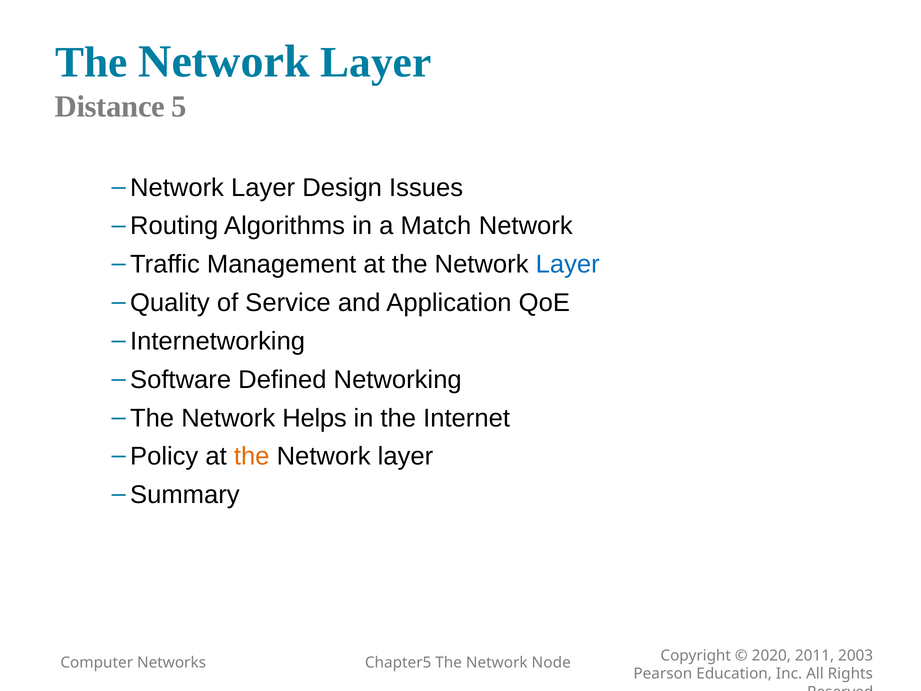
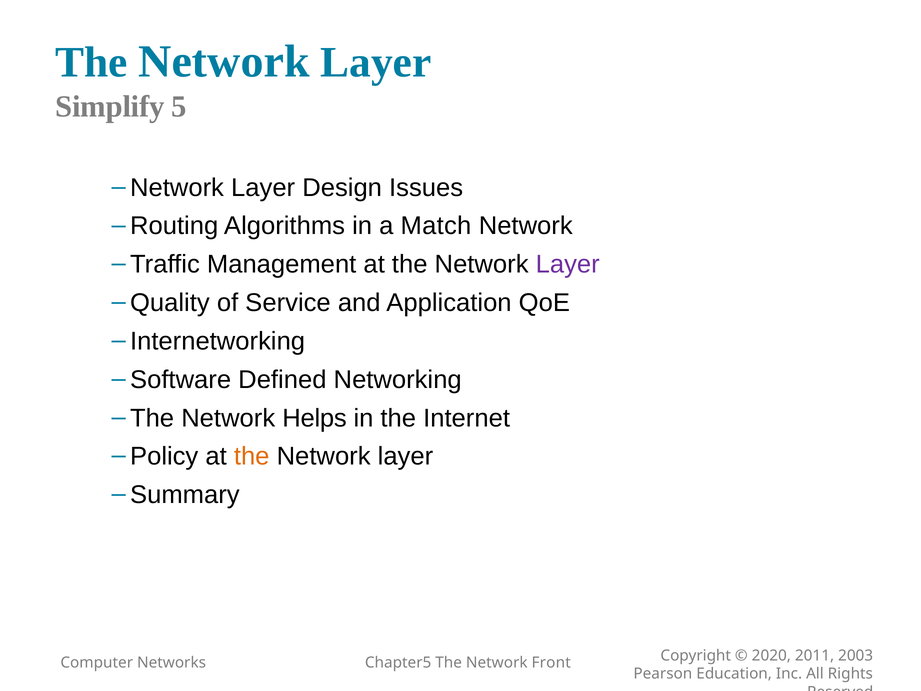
Distance: Distance -> Simplify
Layer at (568, 264) colour: blue -> purple
Node: Node -> Front
